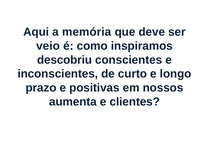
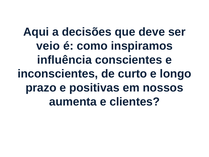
memória: memória -> decisões
descobriu: descobriu -> influência
